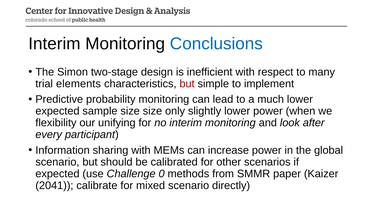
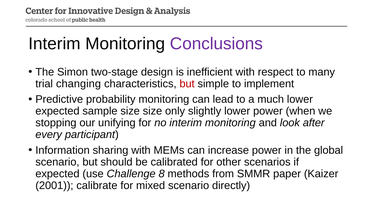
Conclusions colour: blue -> purple
elements: elements -> changing
flexibility: flexibility -> stopping
0: 0 -> 8
2041: 2041 -> 2001
